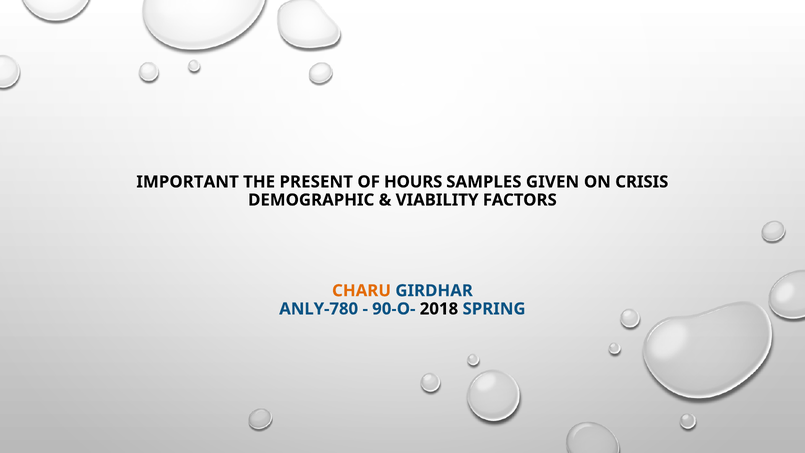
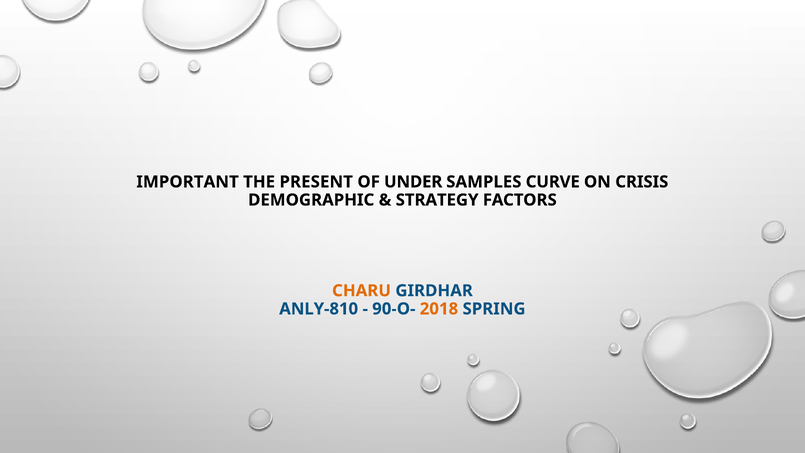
HOURS: HOURS -> UNDER
GIVEN: GIVEN -> CURVE
VIABILITY: VIABILITY -> STRATEGY
ANLY-780: ANLY-780 -> ANLY-810
2018 colour: black -> orange
